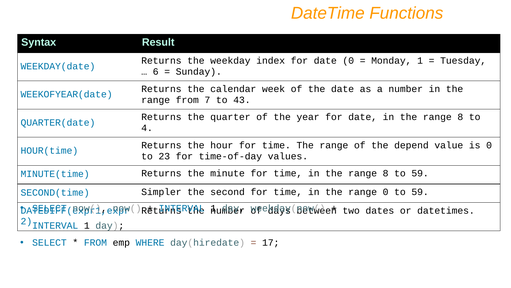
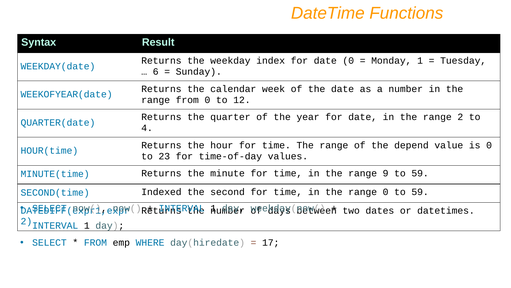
from 7: 7 -> 0
43: 43 -> 12
8 at (460, 117): 8 -> 2
8 at (386, 173): 8 -> 9
Simpler: Simpler -> Indexed
